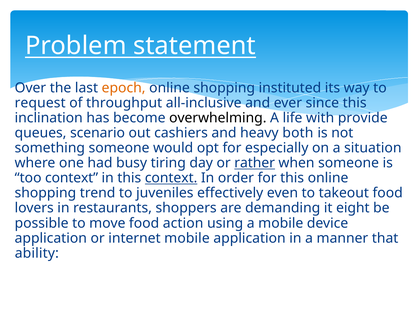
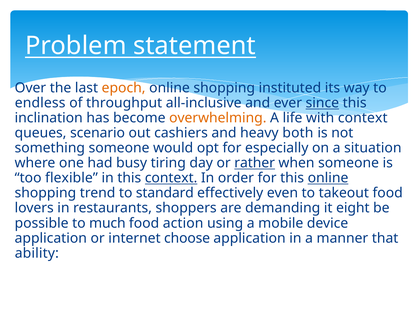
request: request -> endless
since underline: none -> present
overwhelming colour: black -> orange
with provide: provide -> context
too context: context -> flexible
online at (328, 178) underline: none -> present
juveniles: juveniles -> standard
move: move -> much
internet mobile: mobile -> choose
